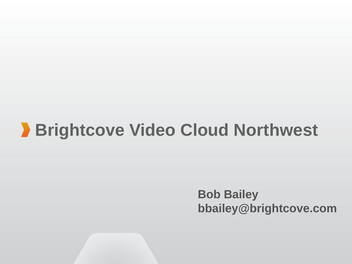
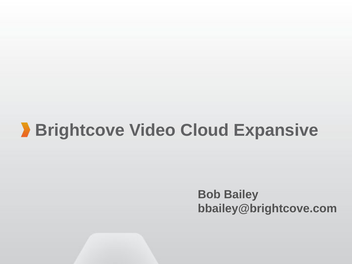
Northwest: Northwest -> Expansive
